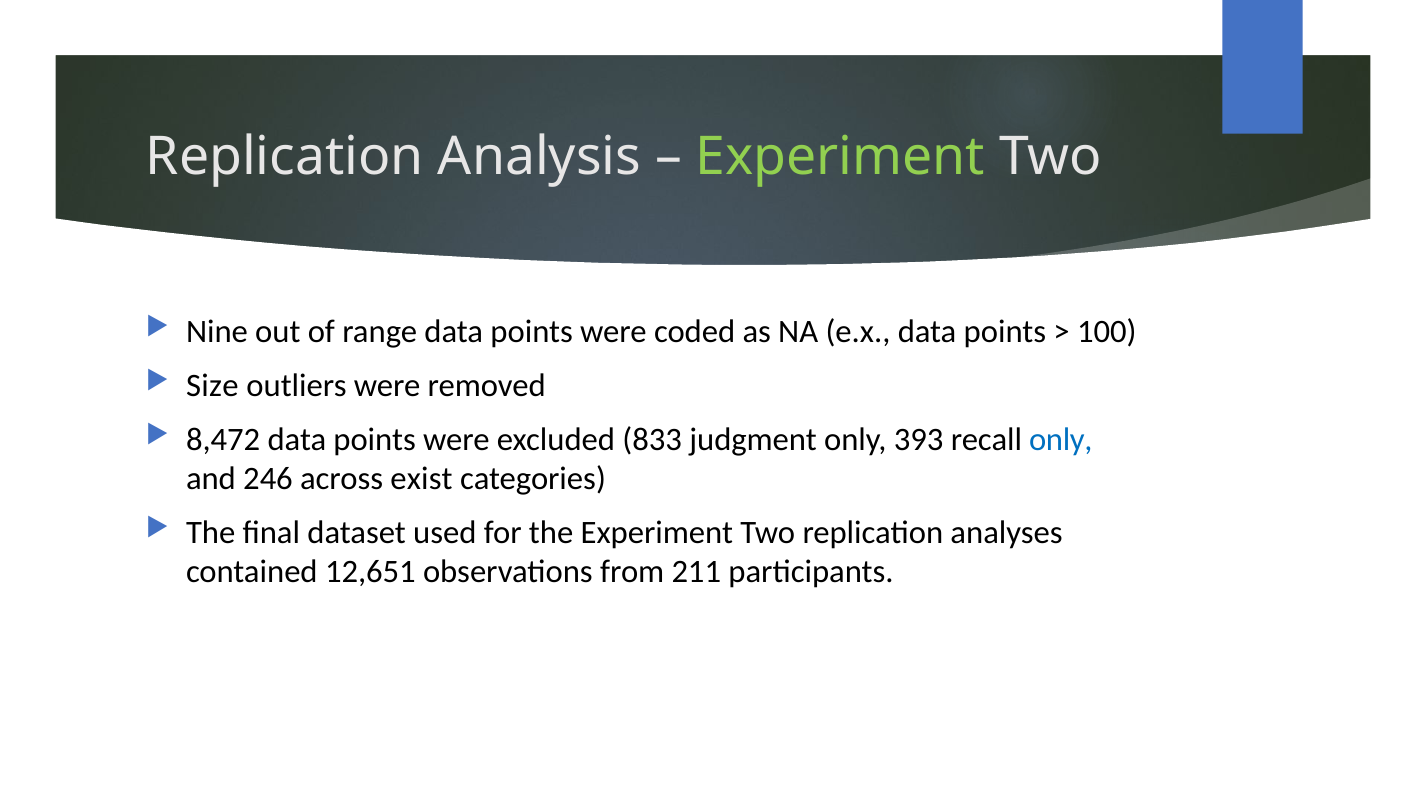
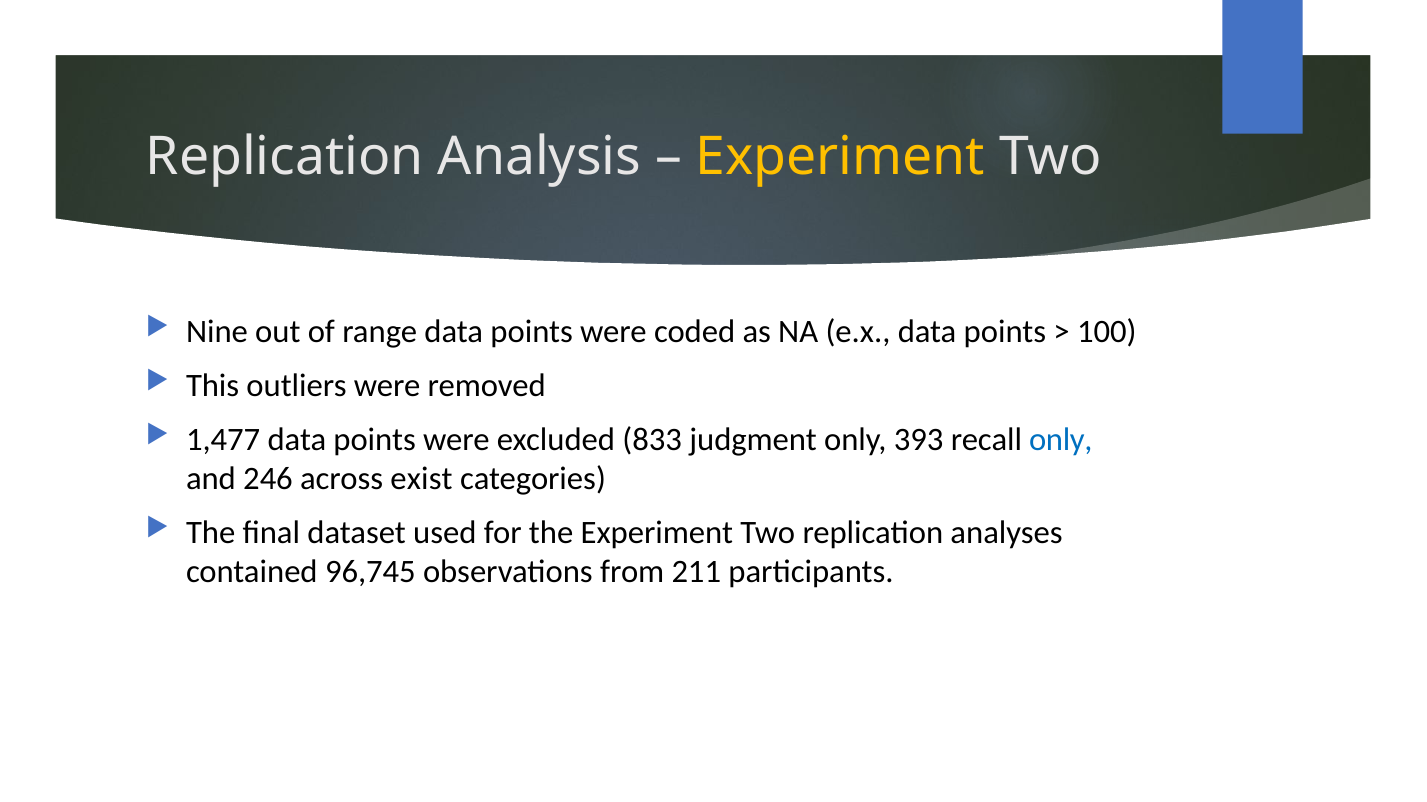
Experiment at (841, 157) colour: light green -> yellow
Size: Size -> This
8,472: 8,472 -> 1,477
12,651: 12,651 -> 96,745
